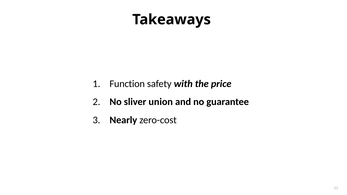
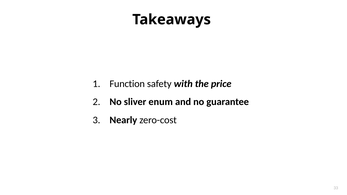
union: union -> enum
